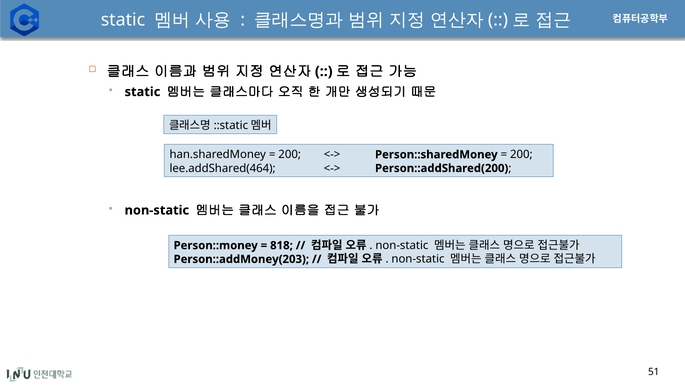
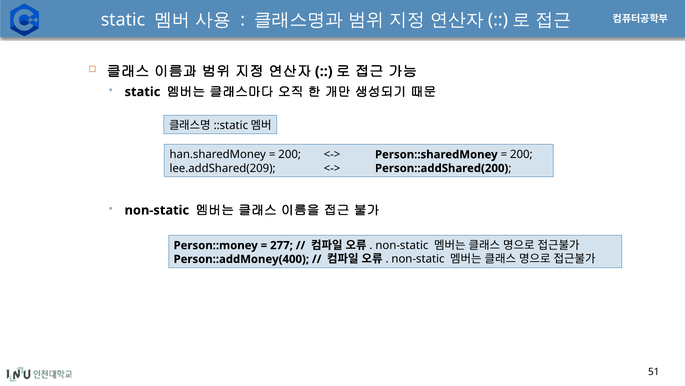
lee.addShared(464: lee.addShared(464 -> lee.addShared(209
818: 818 -> 277
Person::addMoney(203: Person::addMoney(203 -> Person::addMoney(400
